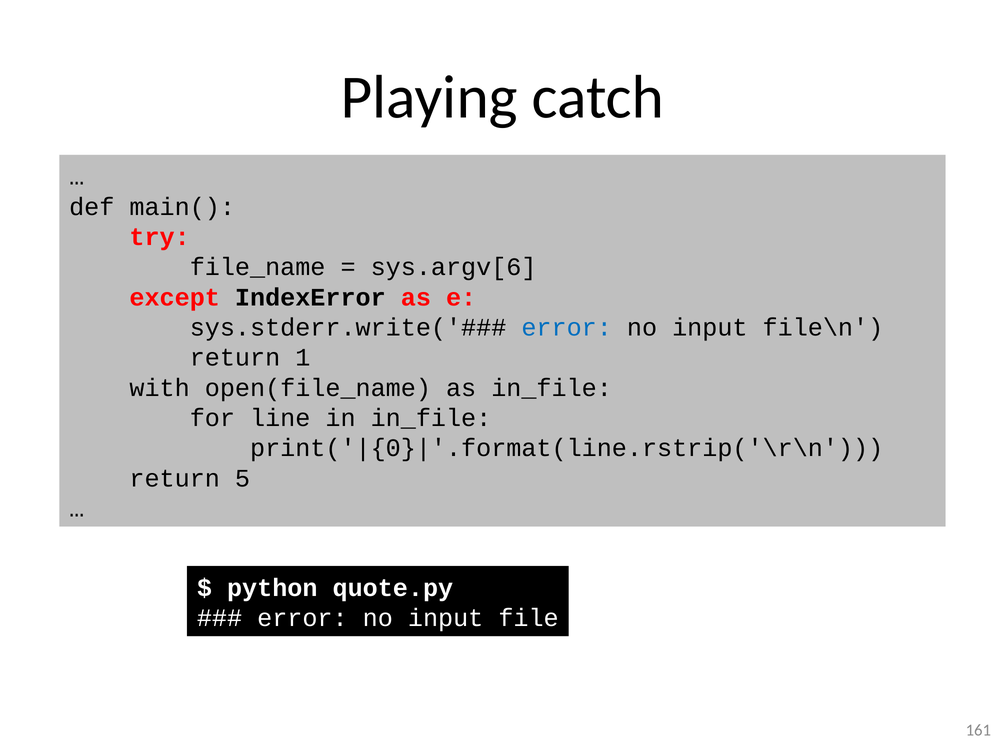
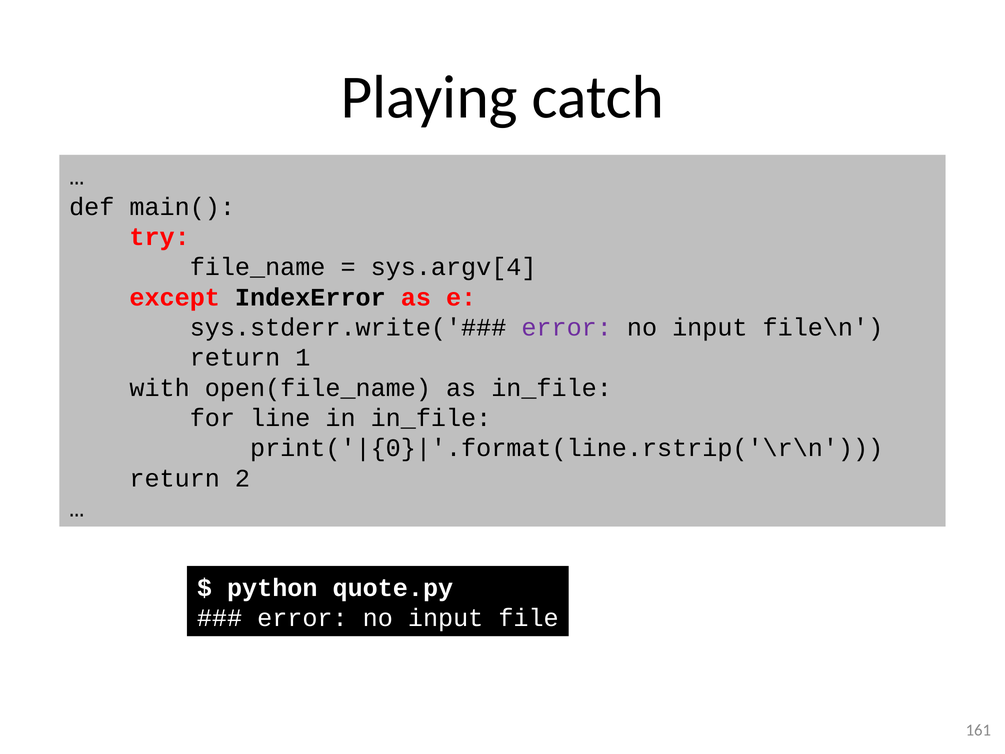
sys.argv[6: sys.argv[6 -> sys.argv[4
error at (567, 327) colour: blue -> purple
5: 5 -> 2
